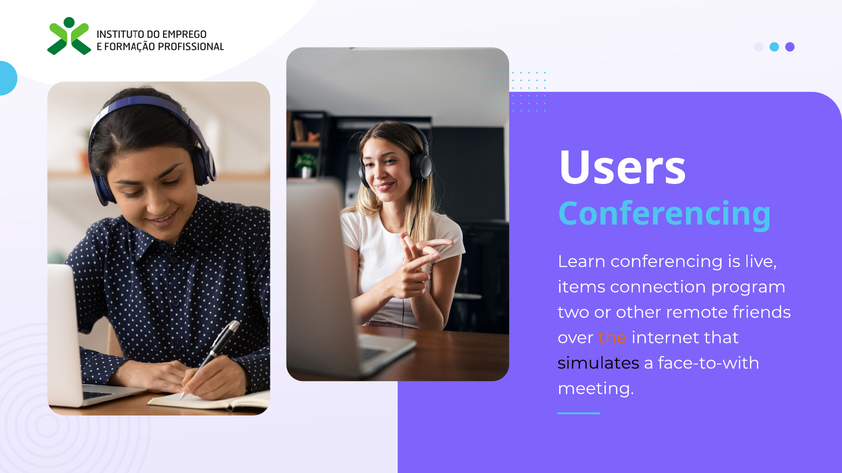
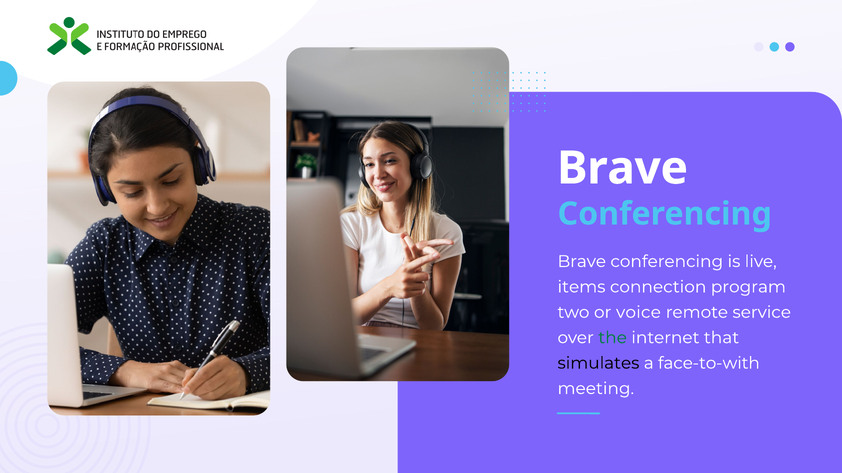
Users at (622, 168): Users -> Brave
Learn at (582, 262): Learn -> Brave
other: other -> voice
friends: friends -> service
the colour: orange -> green
